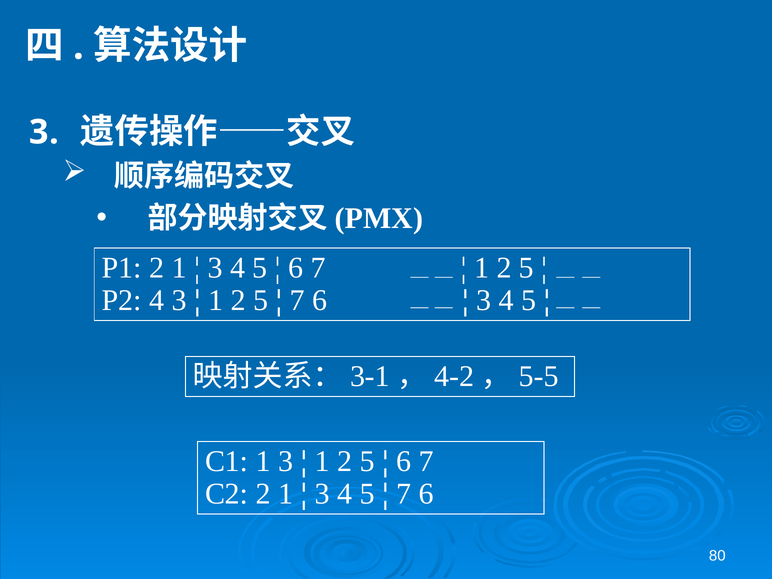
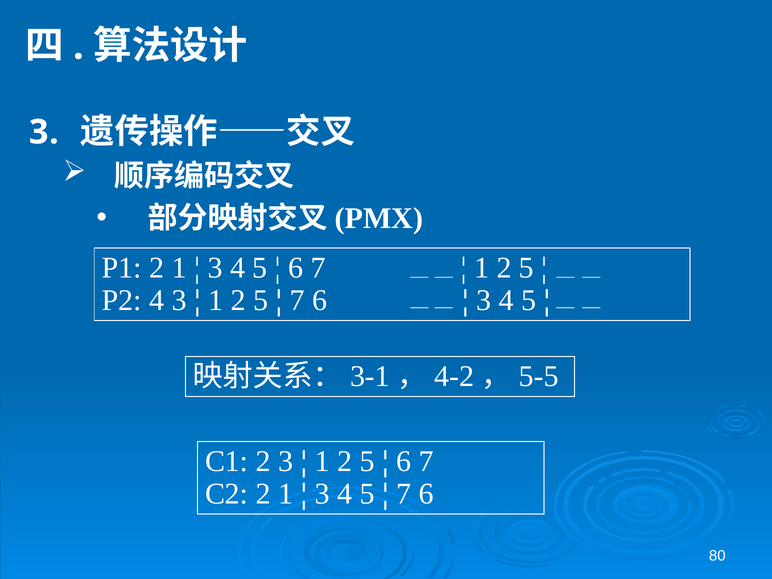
C1 1: 1 -> 2
